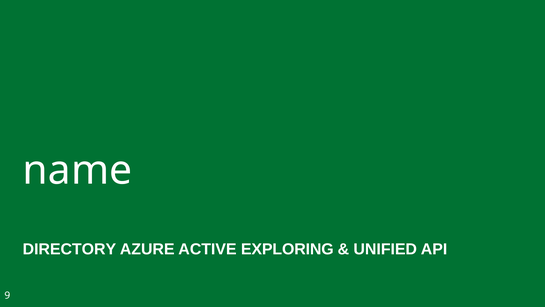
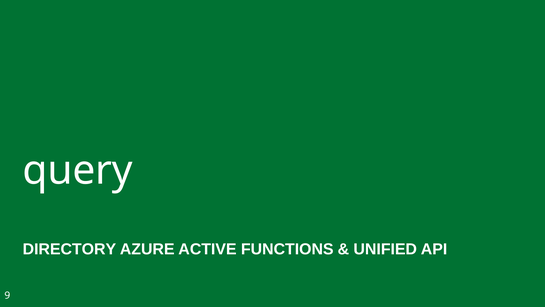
name: name -> query
EXPLORING: EXPLORING -> FUNCTIONS
